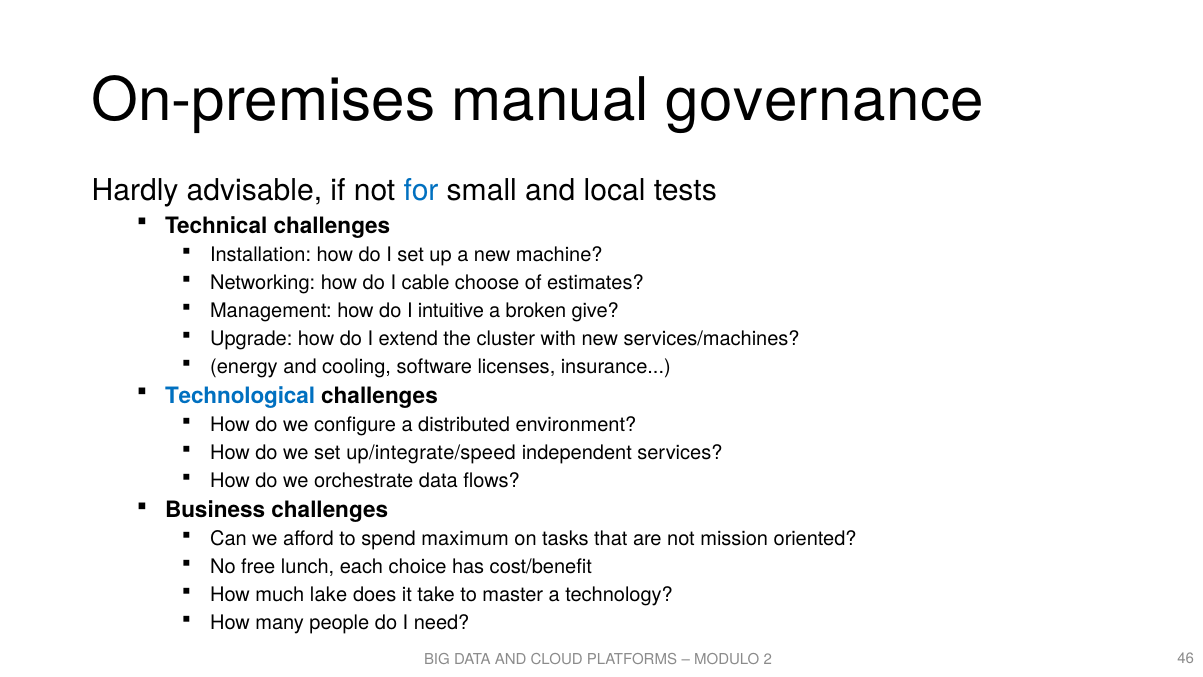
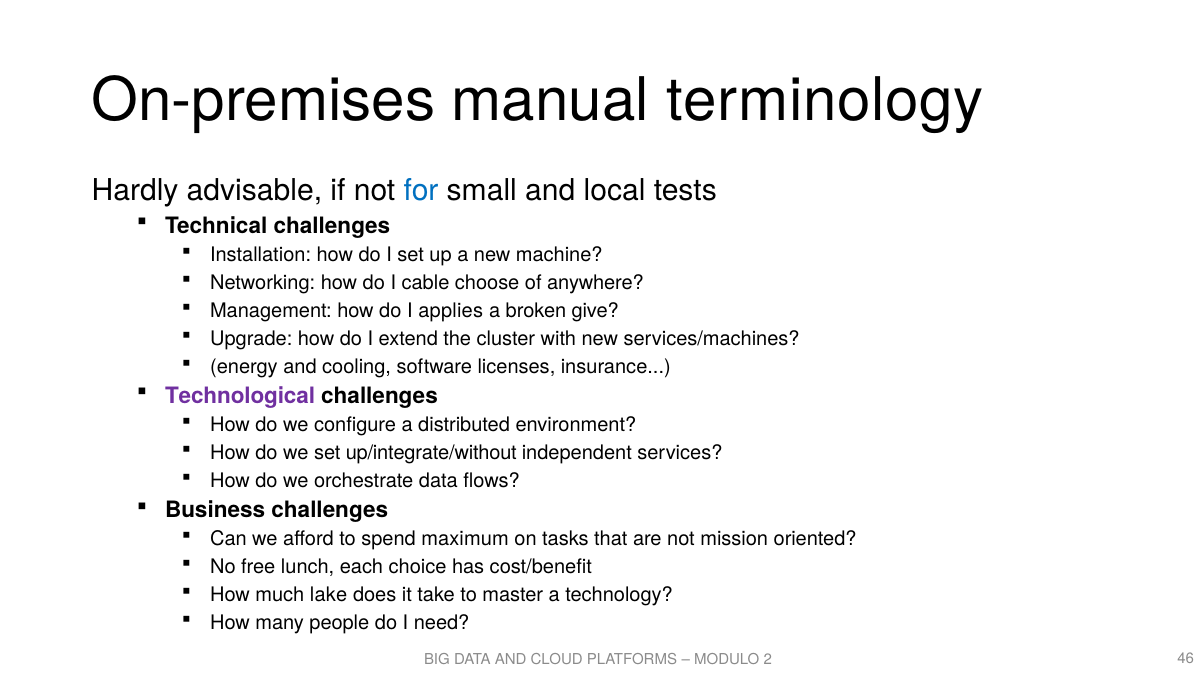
governance: governance -> terminology
estimates: estimates -> anywhere
intuitive: intuitive -> applies
Technological colour: blue -> purple
up/integrate/speed: up/integrate/speed -> up/integrate/without
